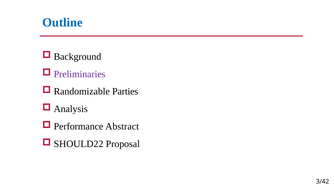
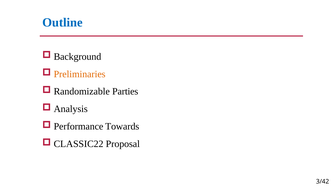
Preliminaries colour: purple -> orange
Abstract: Abstract -> Towards
SHOULD22: SHOULD22 -> CLASSIC22
